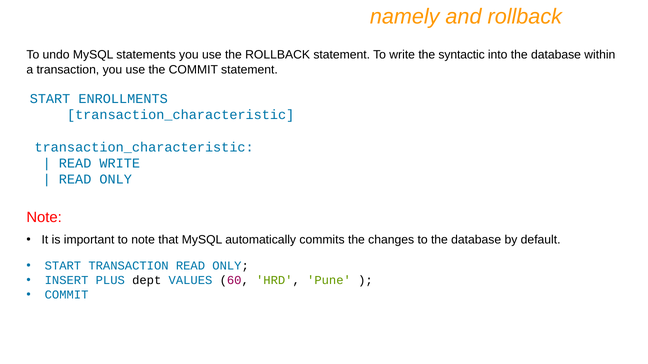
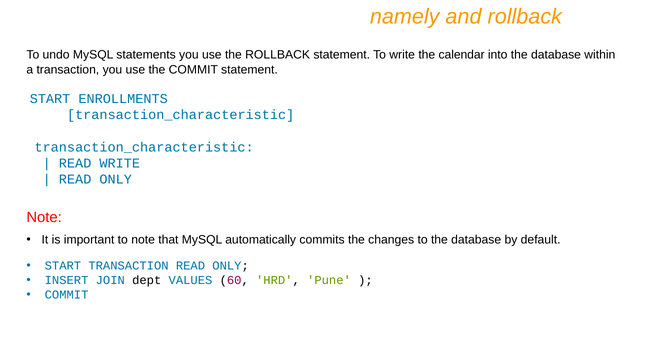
syntactic: syntactic -> calendar
PLUS: PLUS -> JOIN
